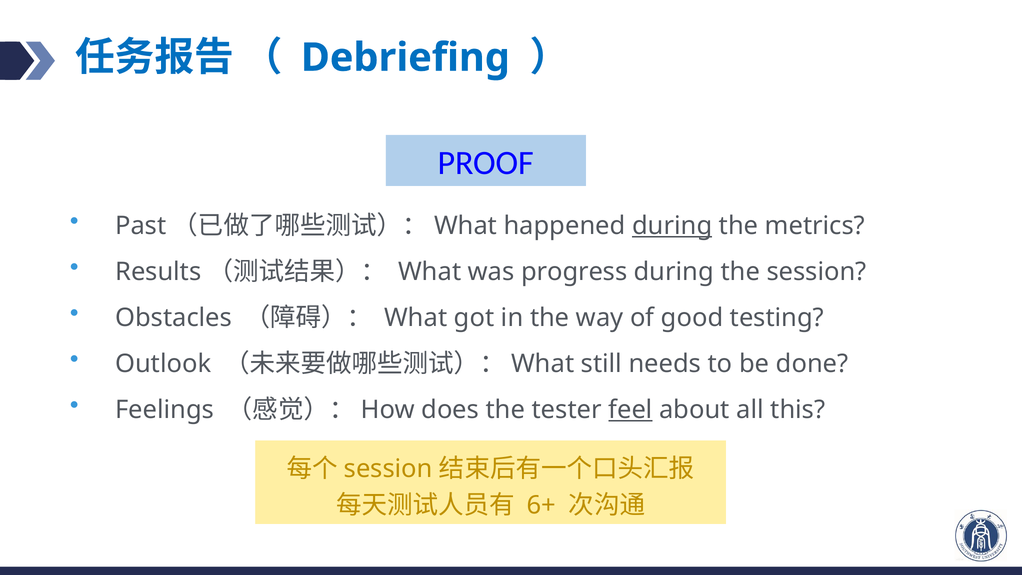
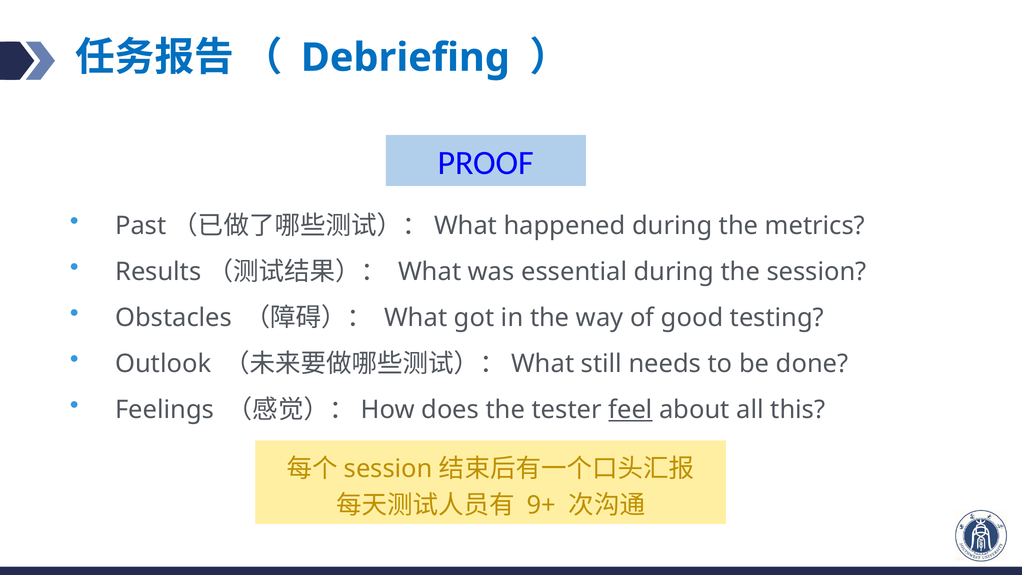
during at (672, 226) underline: present -> none
progress: progress -> essential
6+: 6+ -> 9+
